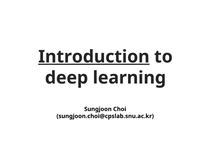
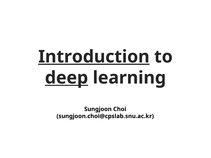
deep underline: none -> present
